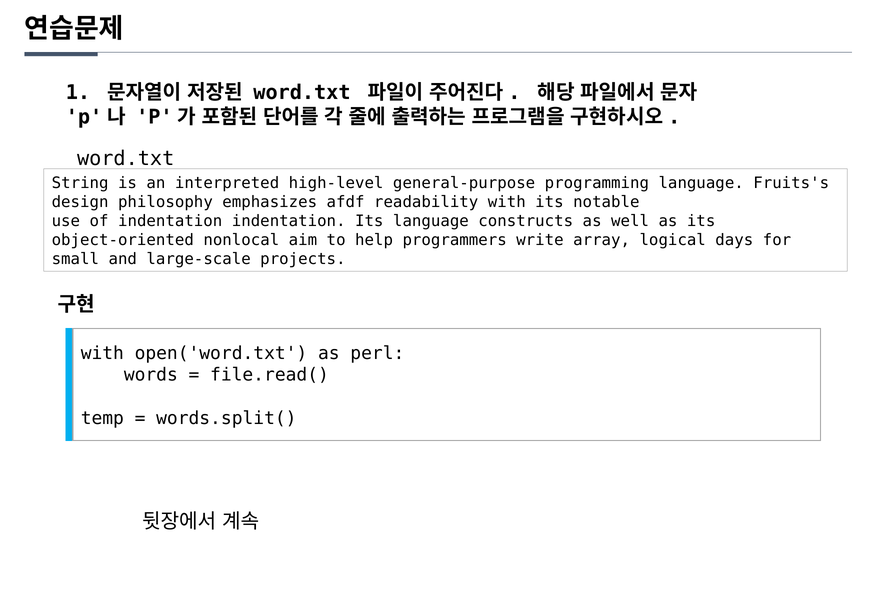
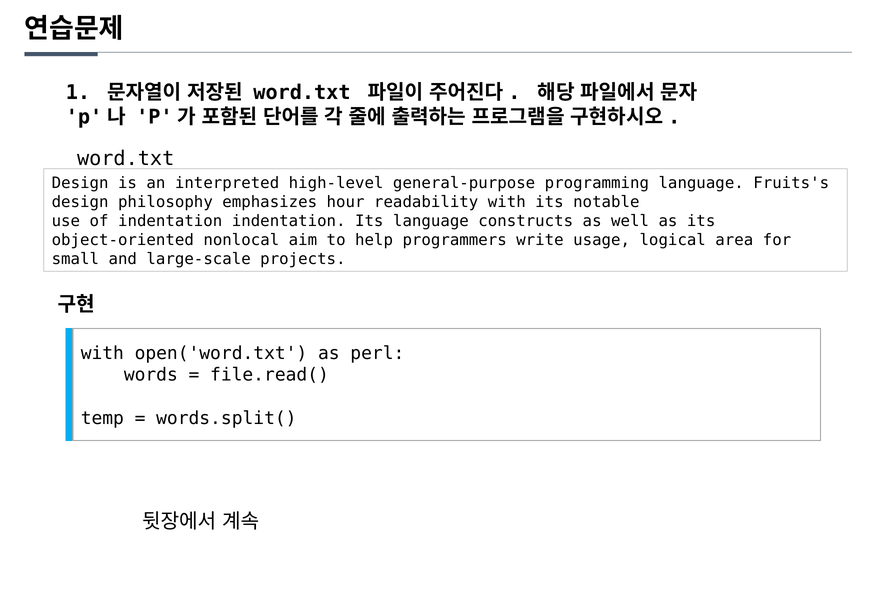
String at (80, 183): String -> Design
afdf: afdf -> hour
array: array -> usage
days: days -> area
